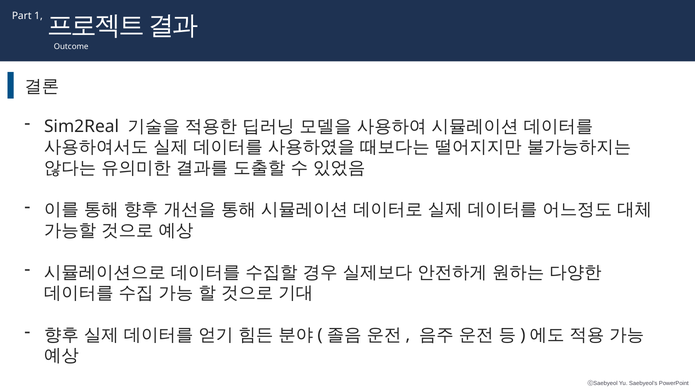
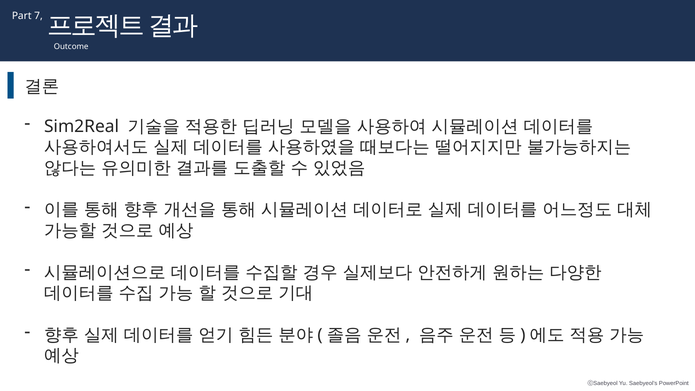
1: 1 -> 7
